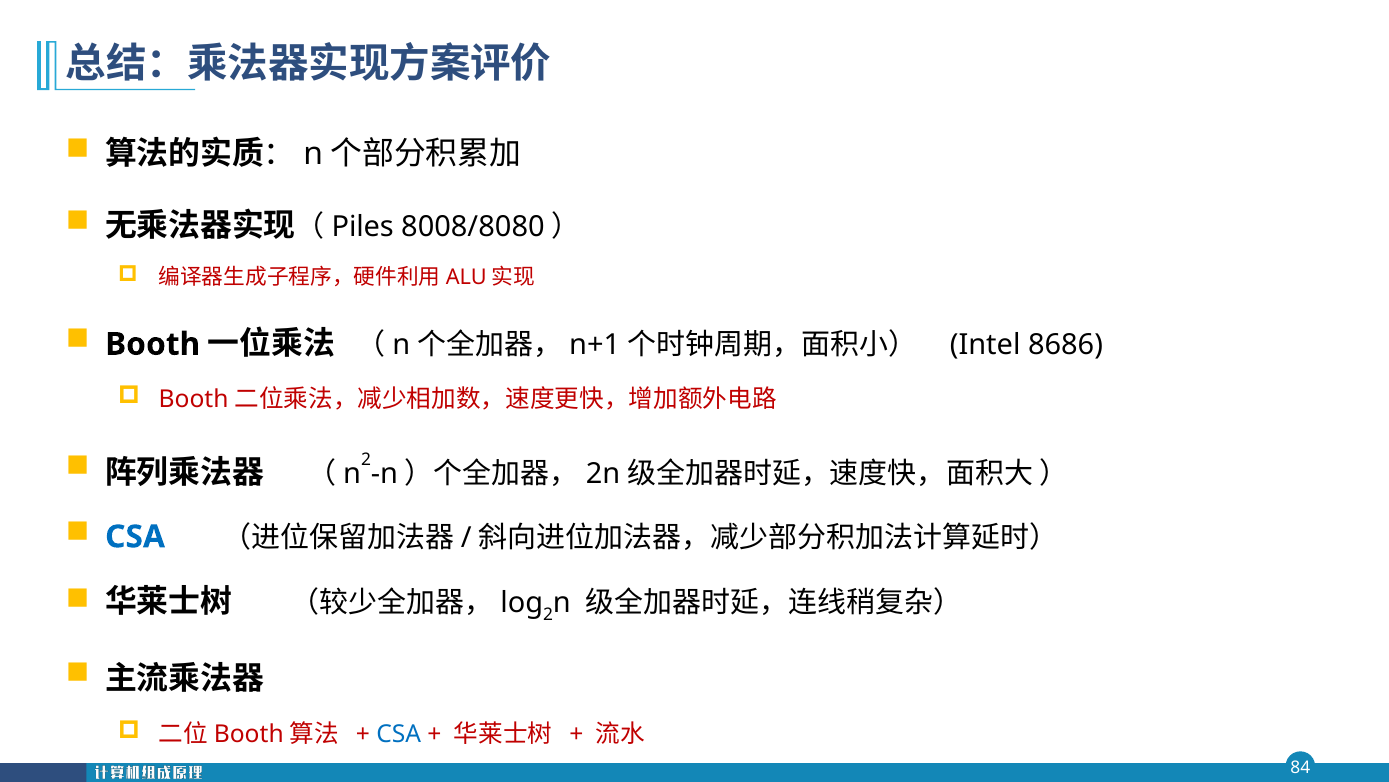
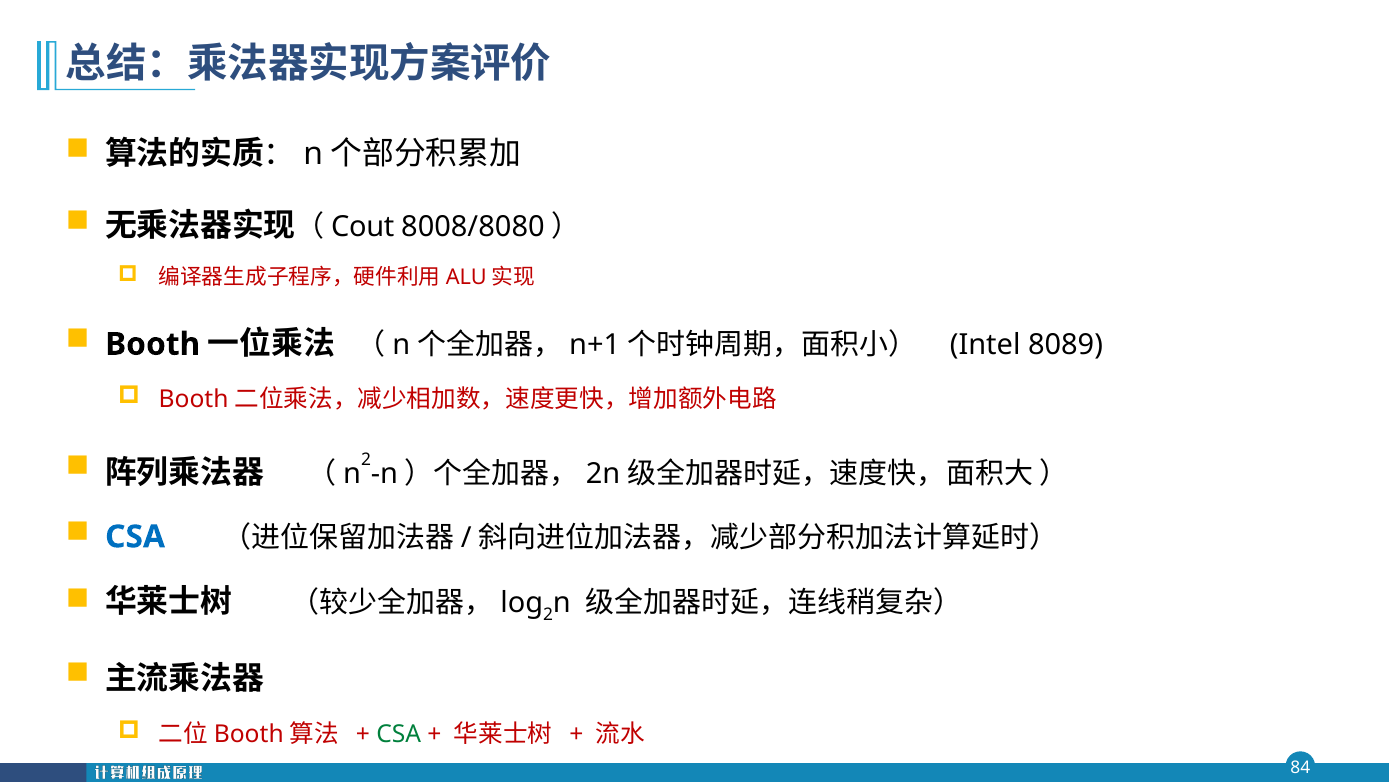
Piles: Piles -> Cout
8686: 8686 -> 8089
CSA at (399, 733) colour: blue -> green
